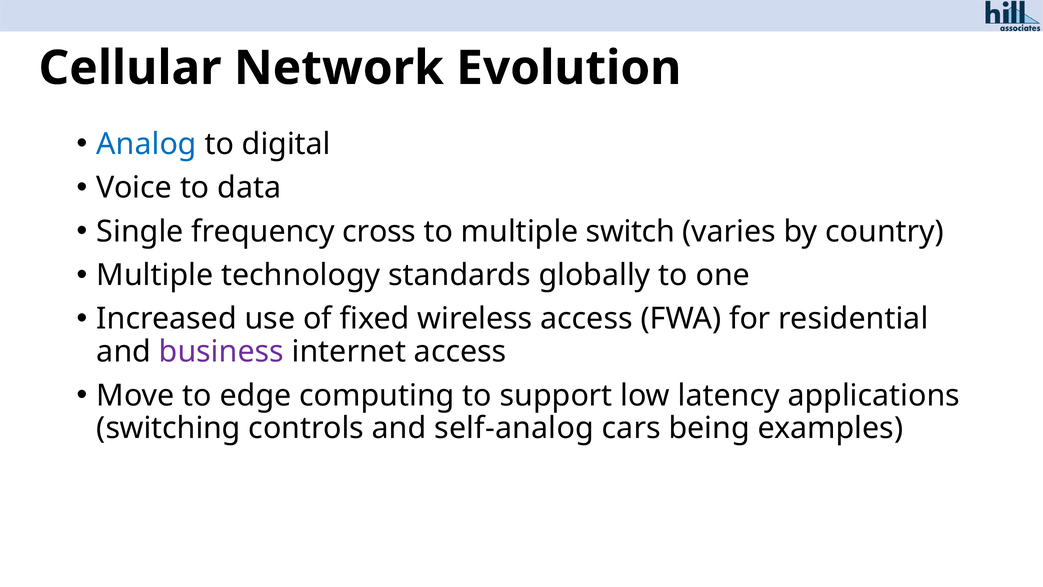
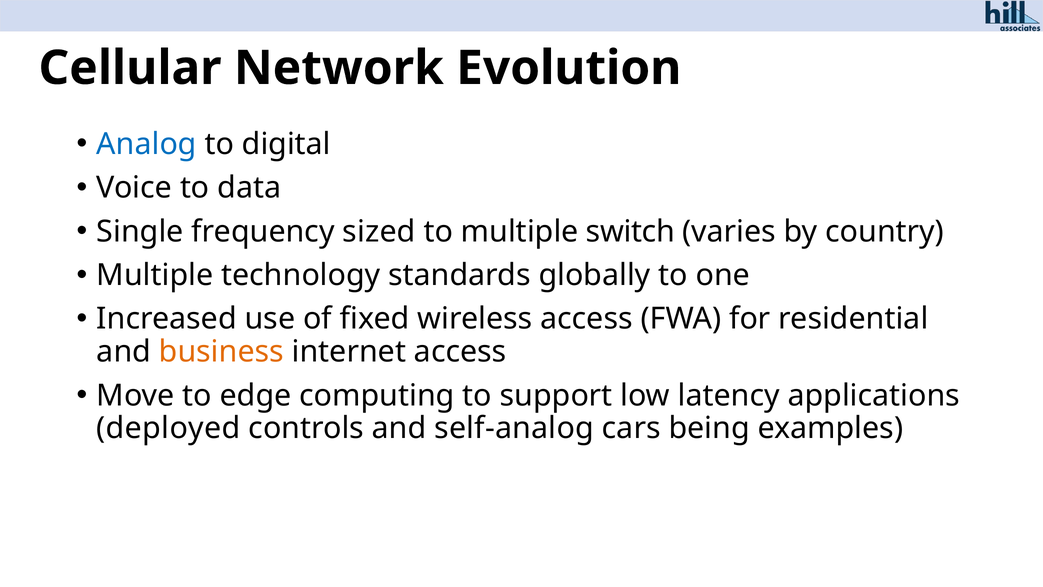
cross: cross -> sized
business colour: purple -> orange
switching: switching -> deployed
